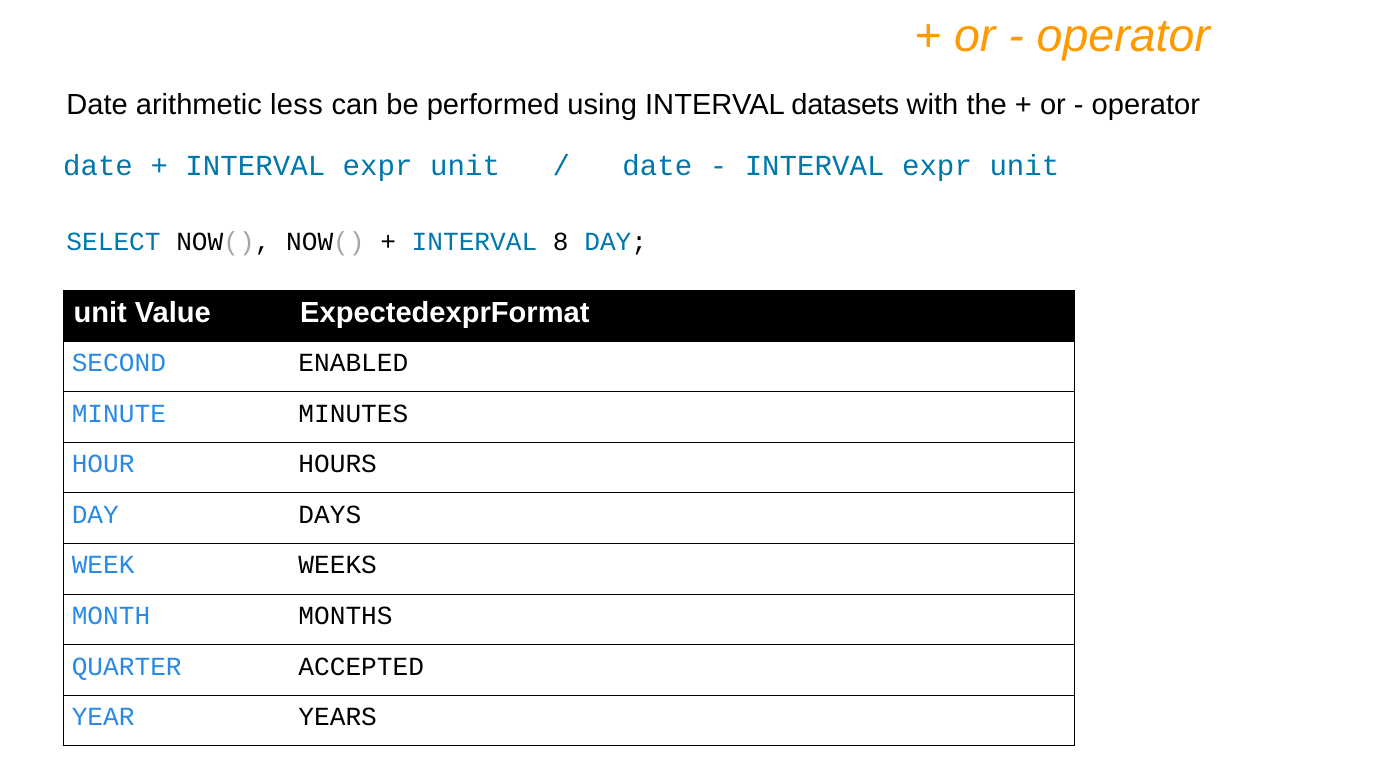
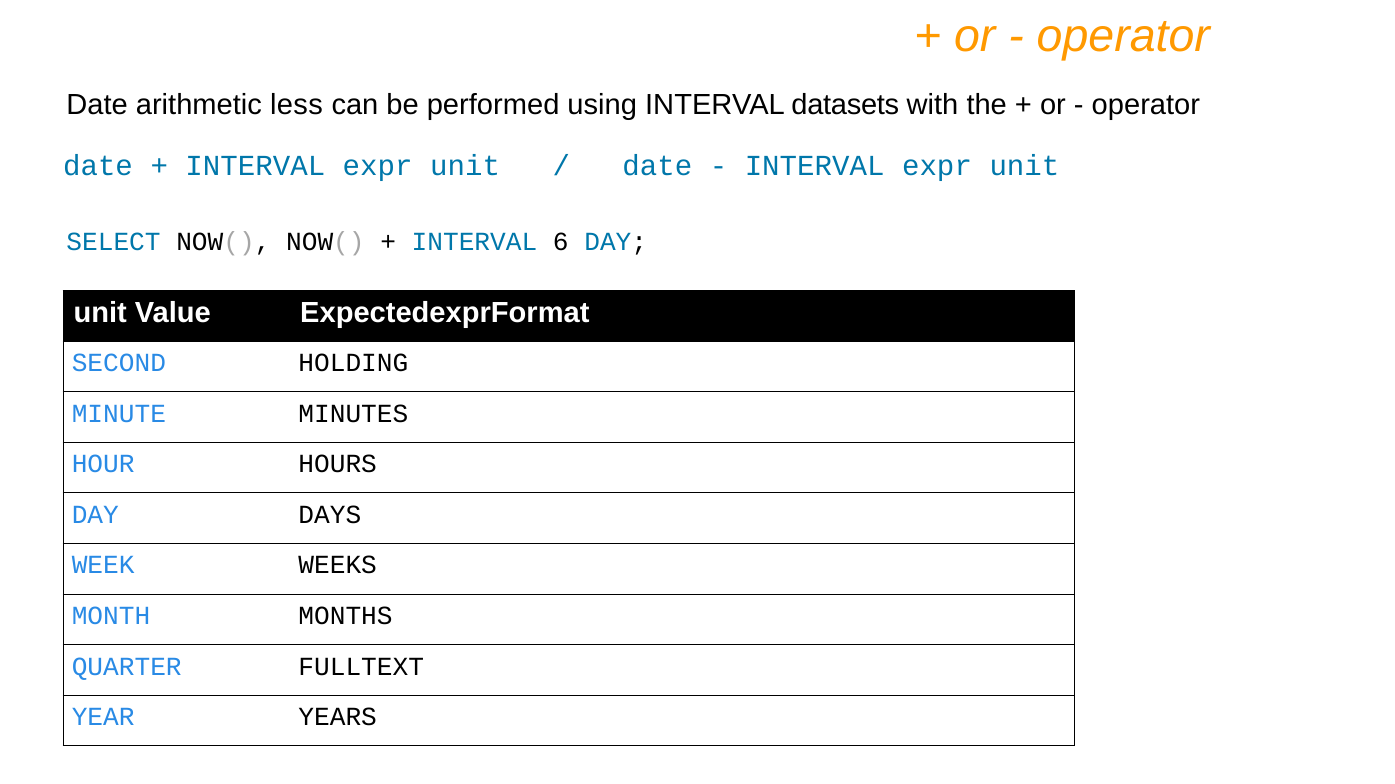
8: 8 -> 6
ENABLED: ENABLED -> HOLDING
ACCEPTED: ACCEPTED -> FULLTEXT
